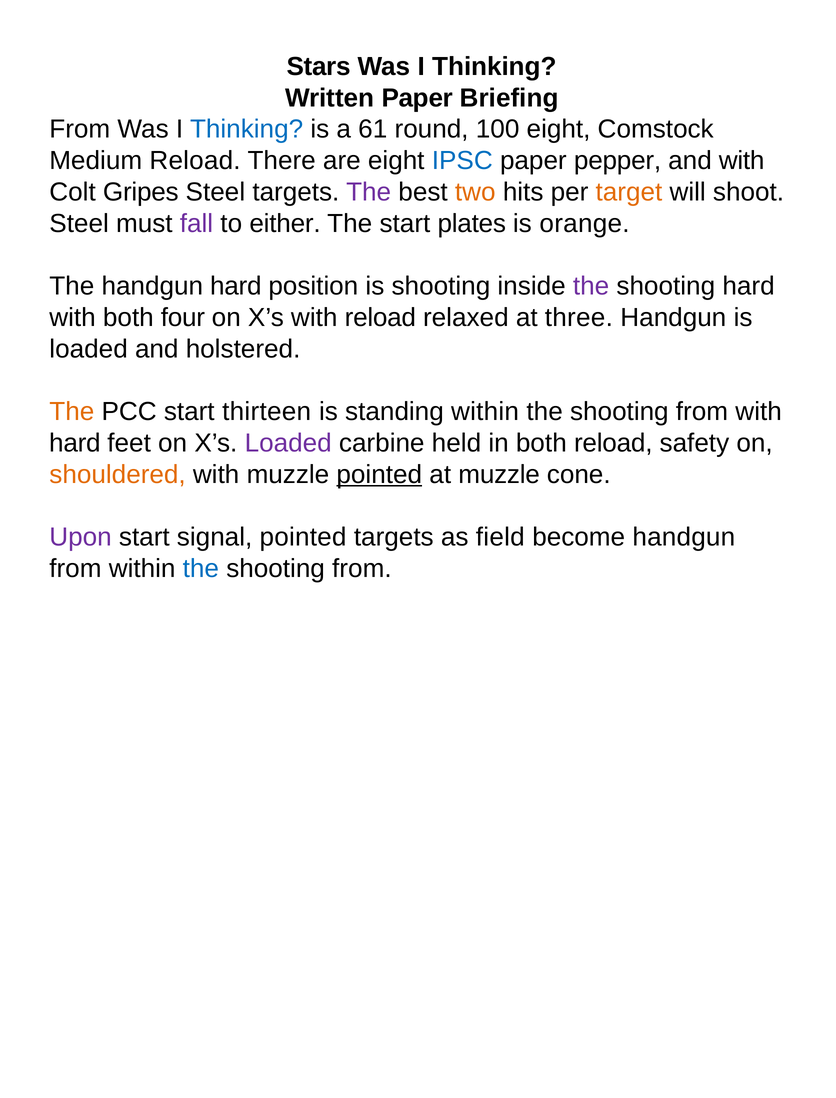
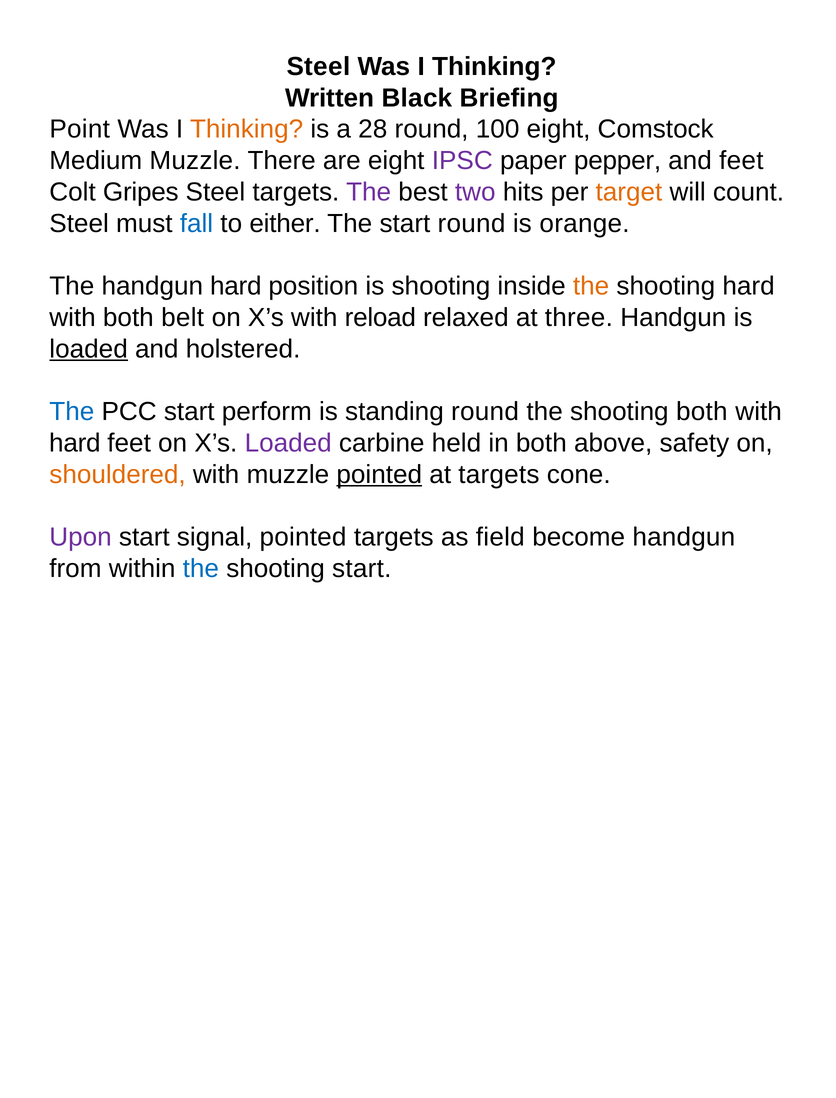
Stars at (319, 67): Stars -> Steel
Written Paper: Paper -> Black
From at (80, 129): From -> Point
Thinking at (247, 129) colour: blue -> orange
61: 61 -> 28
Medium Reload: Reload -> Muzzle
IPSC colour: blue -> purple
and with: with -> feet
two colour: orange -> purple
shoot: shoot -> count
fall colour: purple -> blue
start plates: plates -> round
the at (591, 286) colour: purple -> orange
four: four -> belt
loaded at (89, 349) underline: none -> present
The at (72, 411) colour: orange -> blue
thirteen: thirteen -> perform
standing within: within -> round
from at (702, 411): from -> both
both reload: reload -> above
at muzzle: muzzle -> targets
from at (362, 568): from -> start
